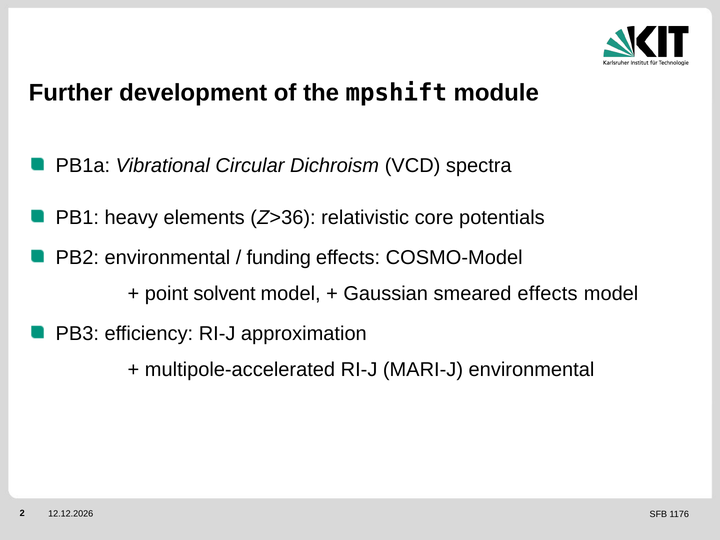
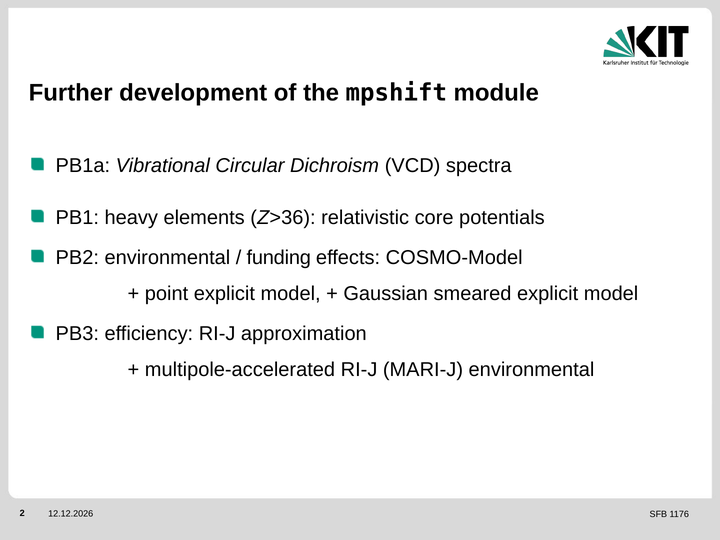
point solvent: solvent -> explicit
smeared effects: effects -> explicit
